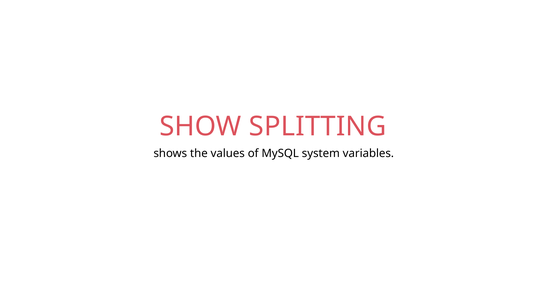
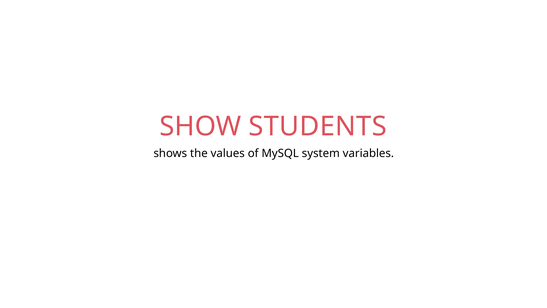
SPLITTING: SPLITTING -> STUDENTS
